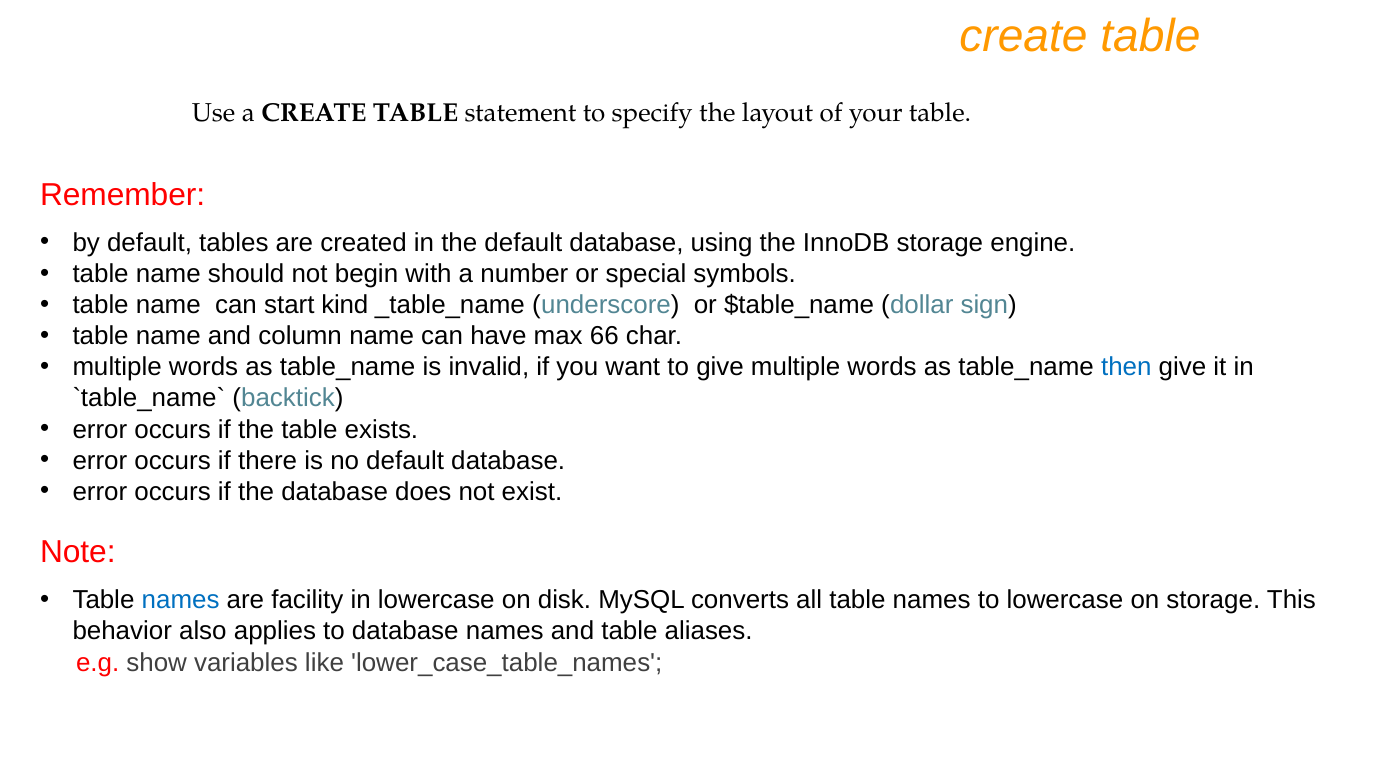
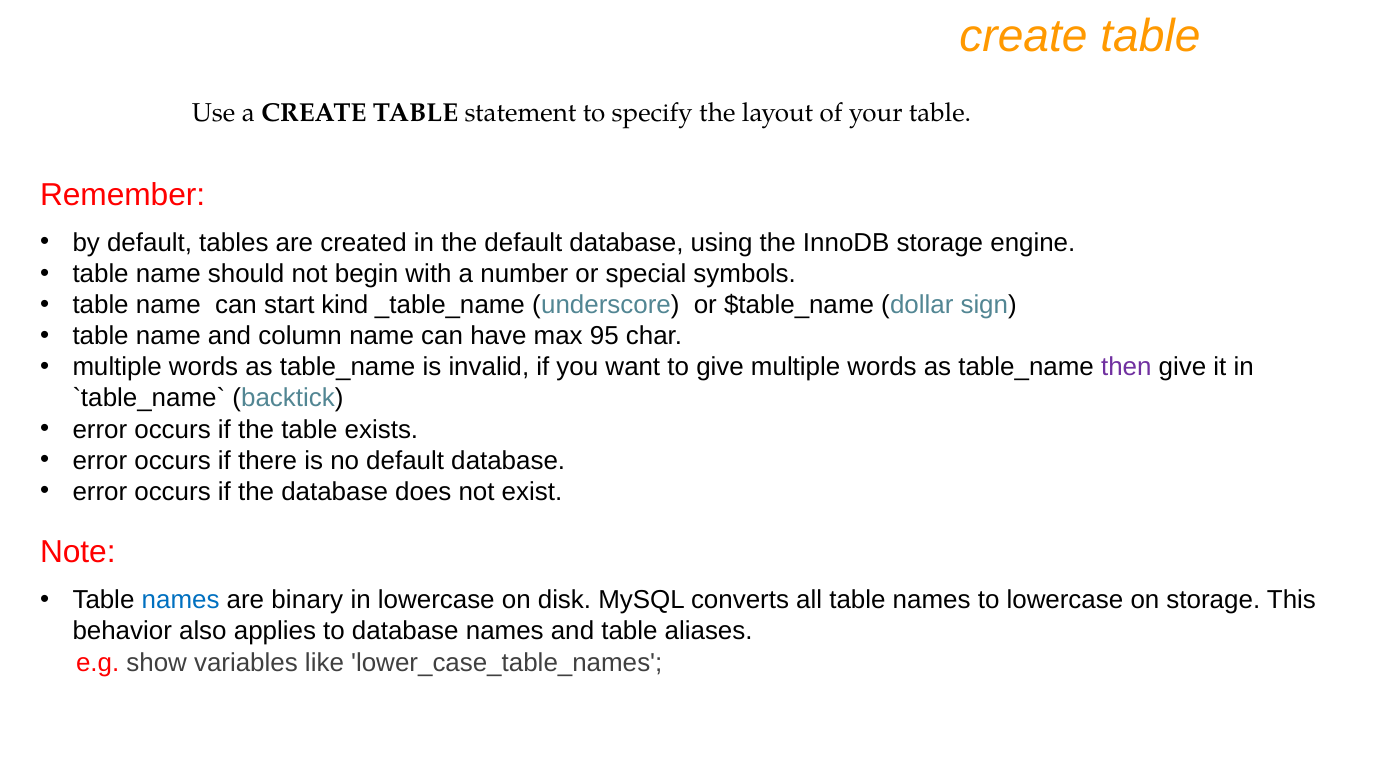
66: 66 -> 95
then colour: blue -> purple
facility: facility -> binary
